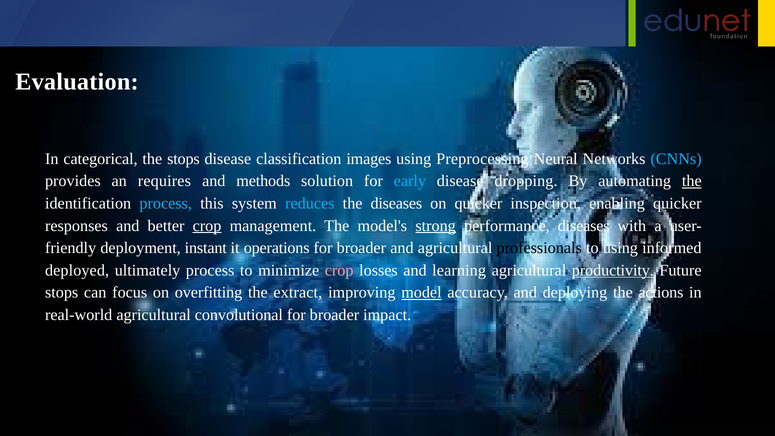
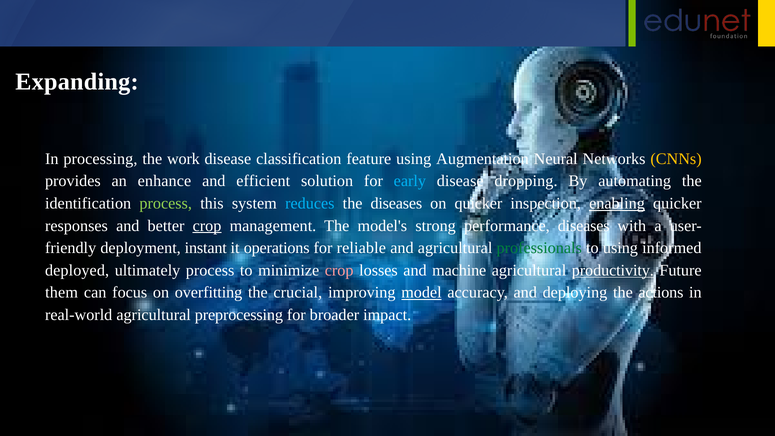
Evaluation: Evaluation -> Expanding
categorical: categorical -> processing
the stops: stops -> work
images: images -> feature
Preprocessing: Preprocessing -> Augmentation
CNNs colour: light blue -> yellow
requires: requires -> enhance
methods: methods -> efficient
the at (692, 181) underline: present -> none
process at (166, 203) colour: light blue -> light green
enabling underline: none -> present
strong underline: present -> none
broader at (361, 248): broader -> reliable
professionals colour: black -> green
learning: learning -> machine
stops at (62, 293): stops -> them
extract: extract -> crucial
convolutional: convolutional -> preprocessing
